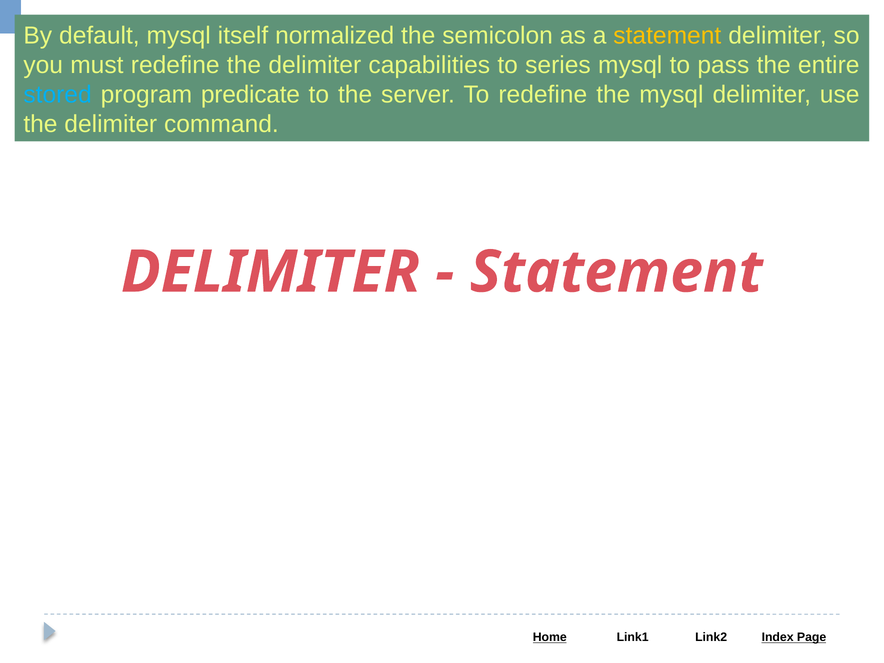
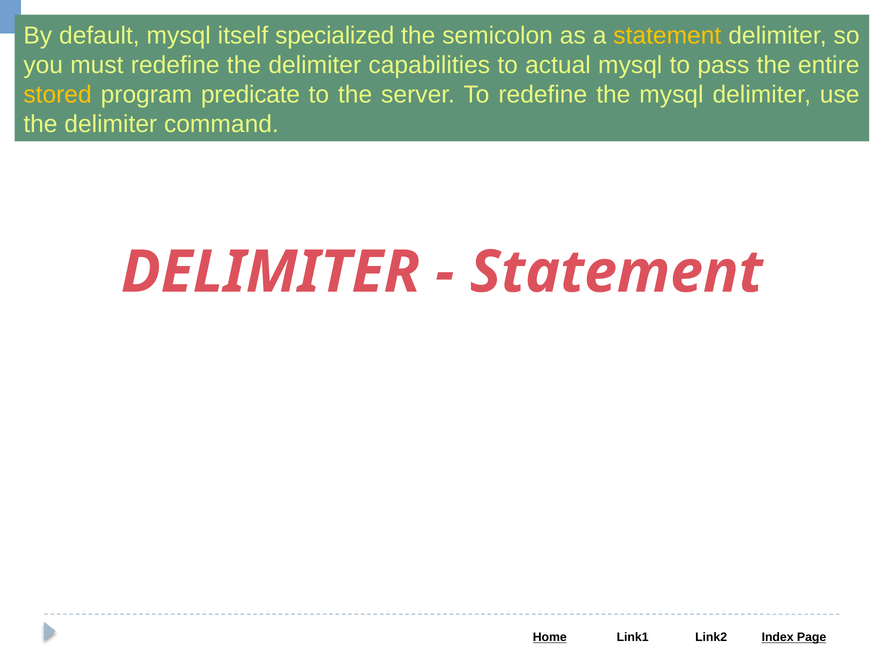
normalized: normalized -> specialized
series: series -> actual
stored colour: light blue -> yellow
